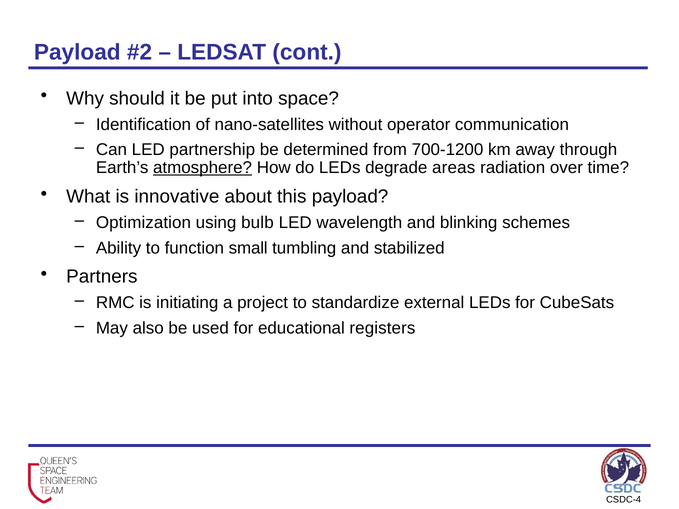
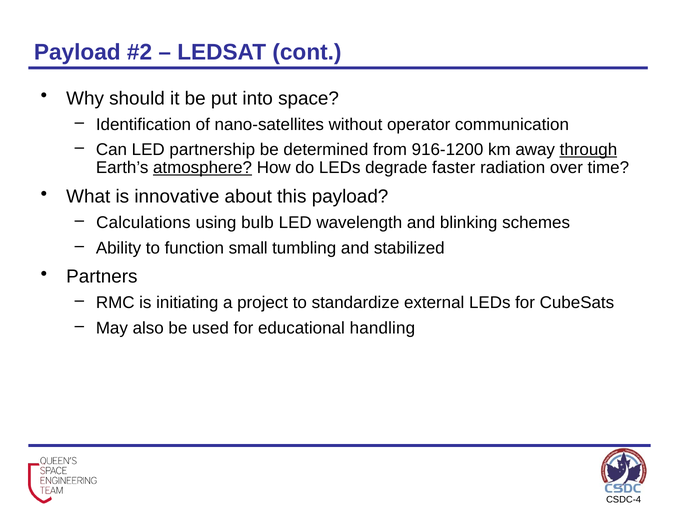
700-1200: 700-1200 -> 916-1200
through underline: none -> present
areas: areas -> faster
Optimization: Optimization -> Calculations
registers: registers -> handling
